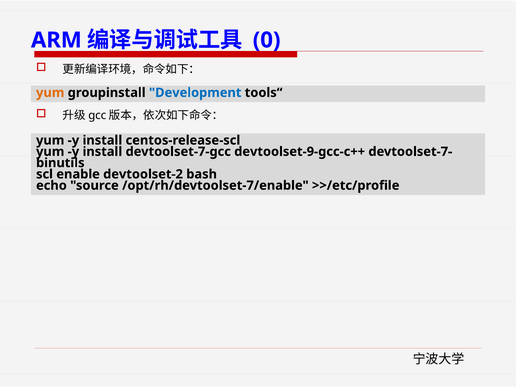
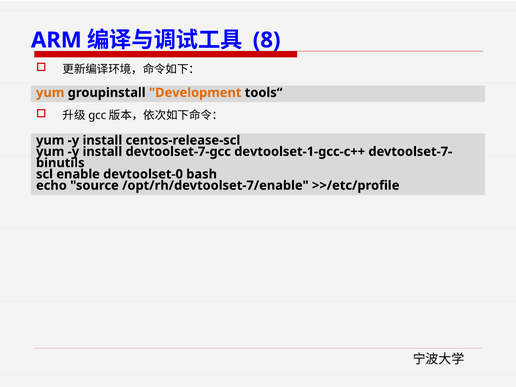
0: 0 -> 8
Development colour: blue -> orange
devtoolset-9-gcc-c++: devtoolset-9-gcc-c++ -> devtoolset-1-gcc-c++
devtoolset-2: devtoolset-2 -> devtoolset-0
